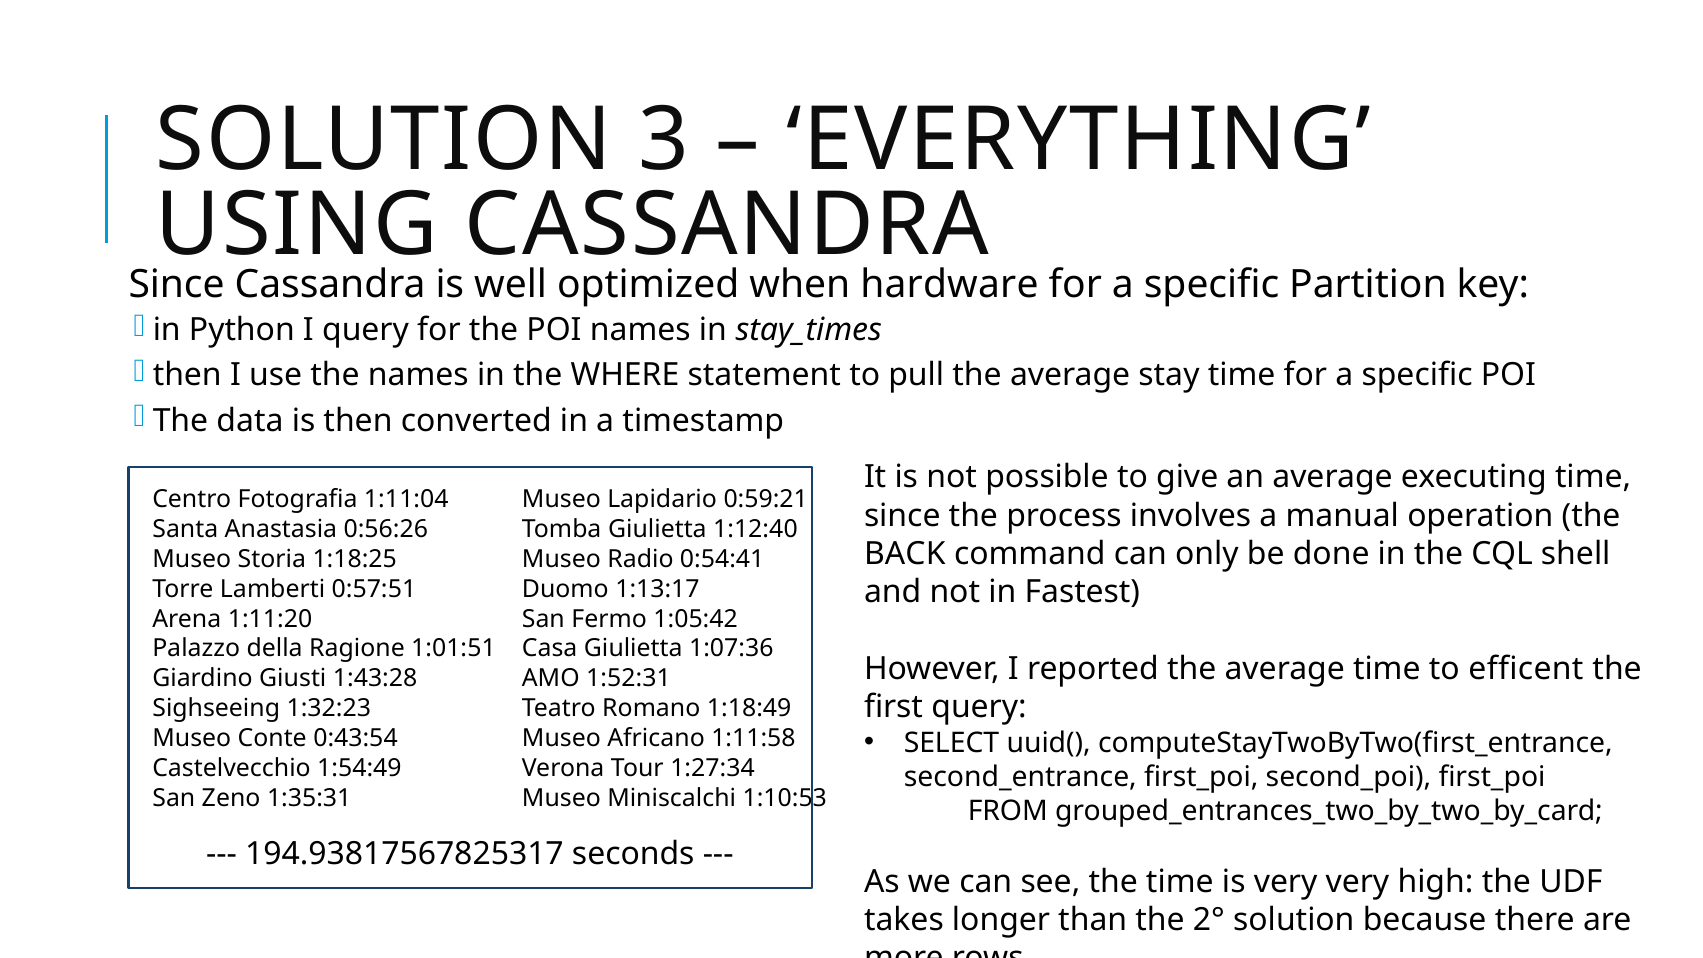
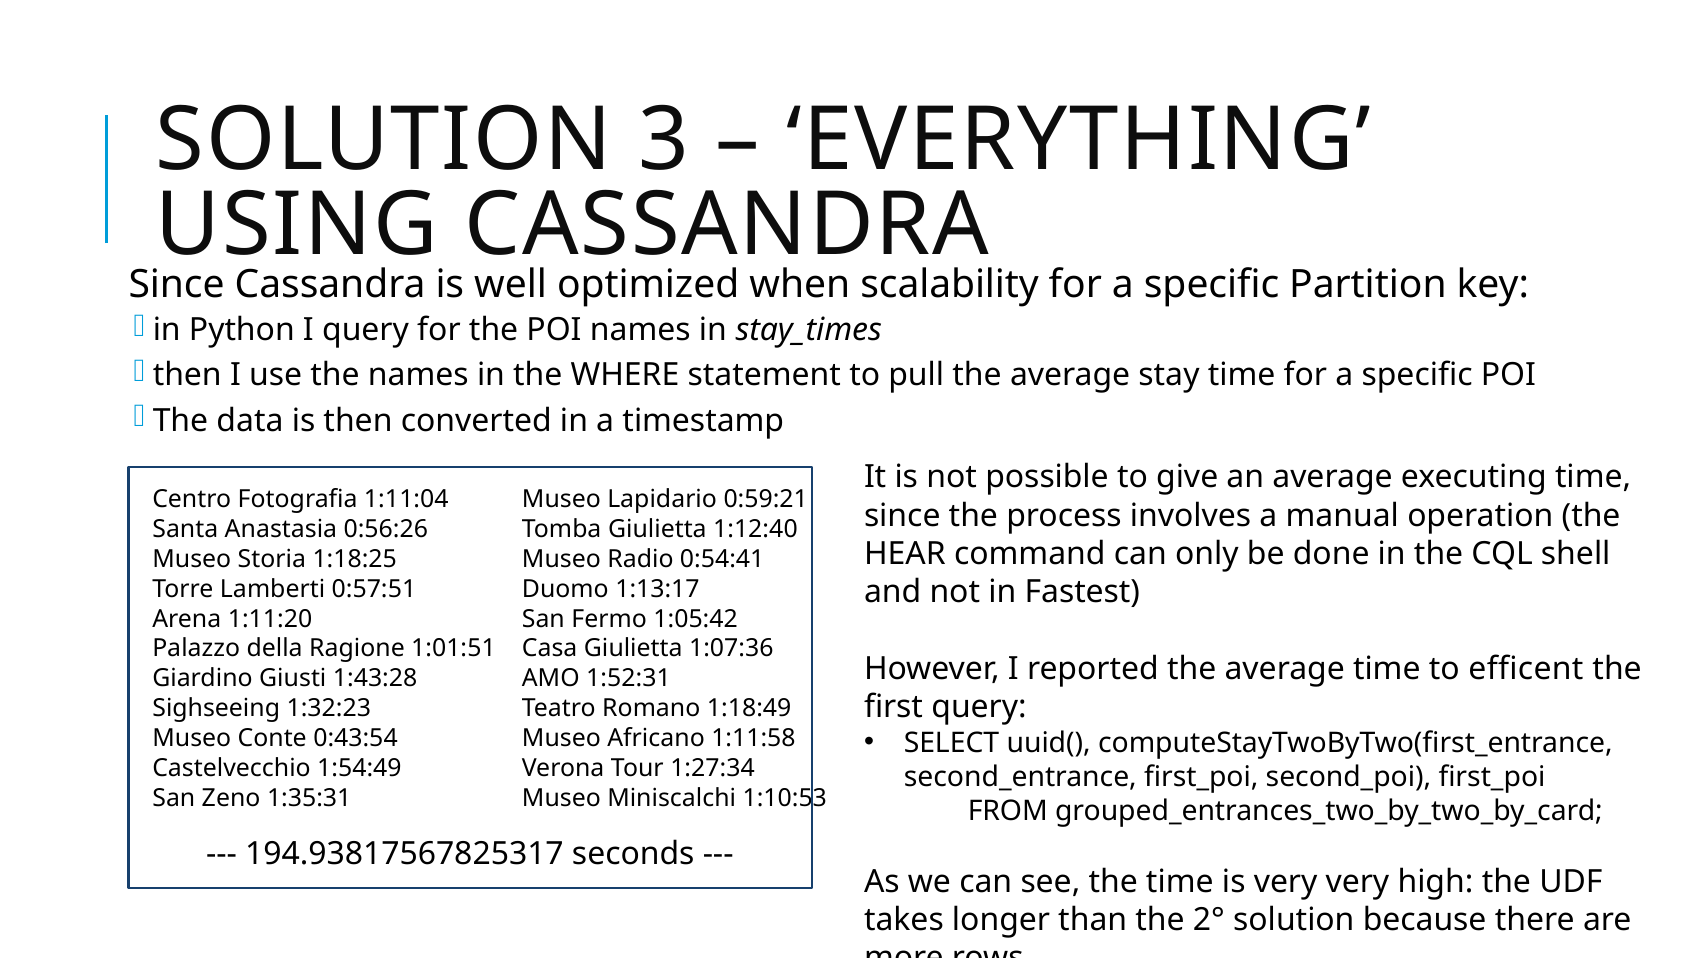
hardware: hardware -> scalability
BACK: BACK -> HEAR
